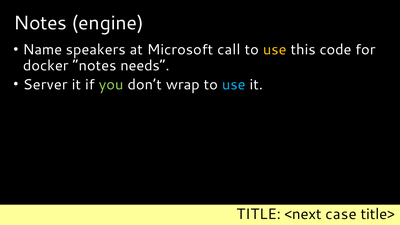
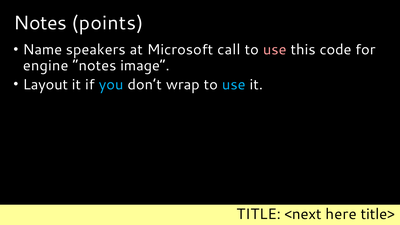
engine: engine -> points
use at (275, 50) colour: yellow -> pink
docker: docker -> engine
needs: needs -> image
Server: Server -> Layout
you colour: light green -> light blue
case: case -> here
